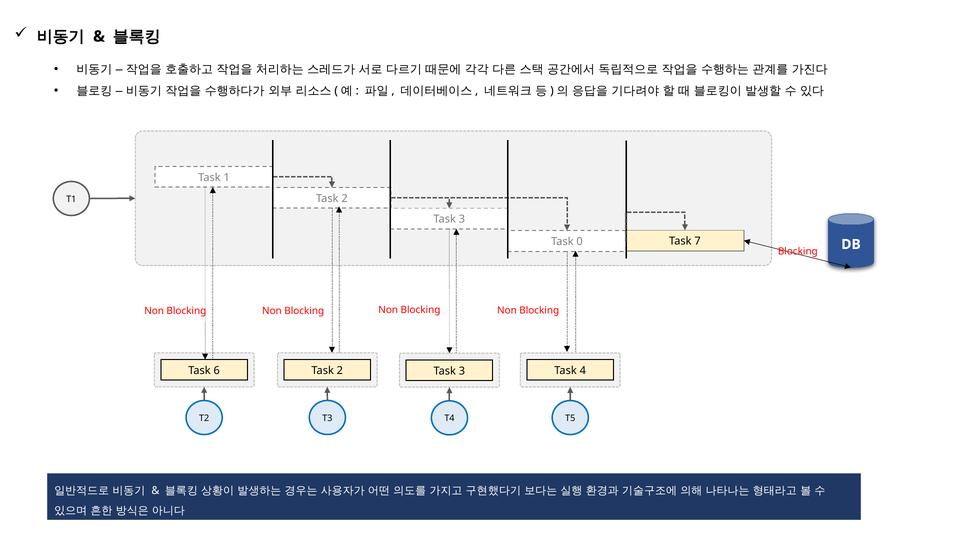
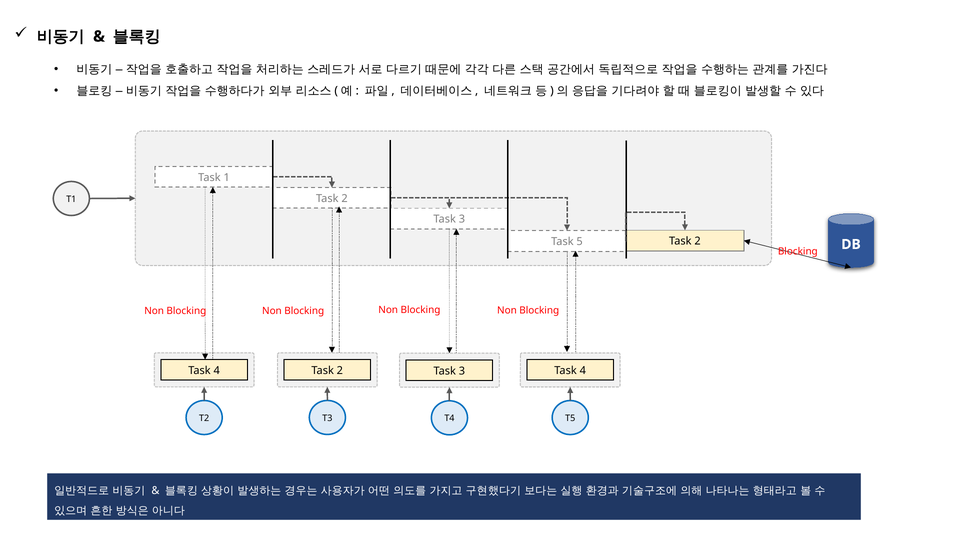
0: 0 -> 5
7 at (698, 241): 7 -> 2
6 at (217, 370): 6 -> 4
